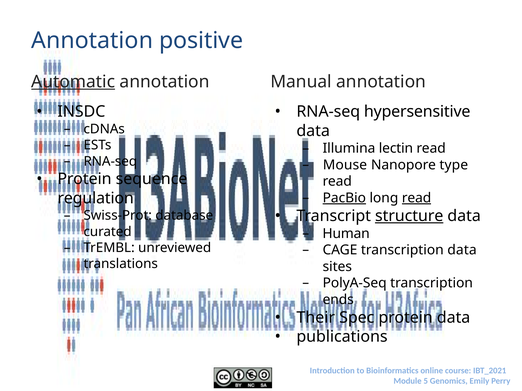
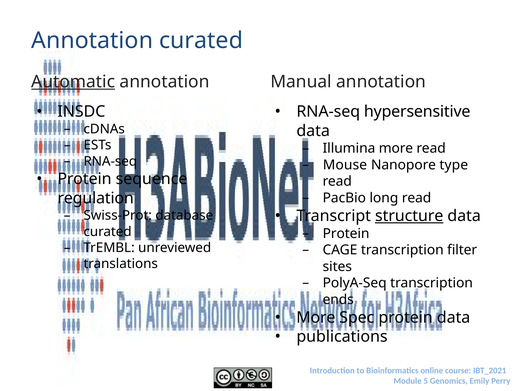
Annotation positive: positive -> curated
Illumina lectin: lectin -> more
PacBio underline: present -> none
read at (417, 198) underline: present -> none
Human at (346, 234): Human -> Protein
transcription data: data -> filter
Their at (316, 318): Their -> More
